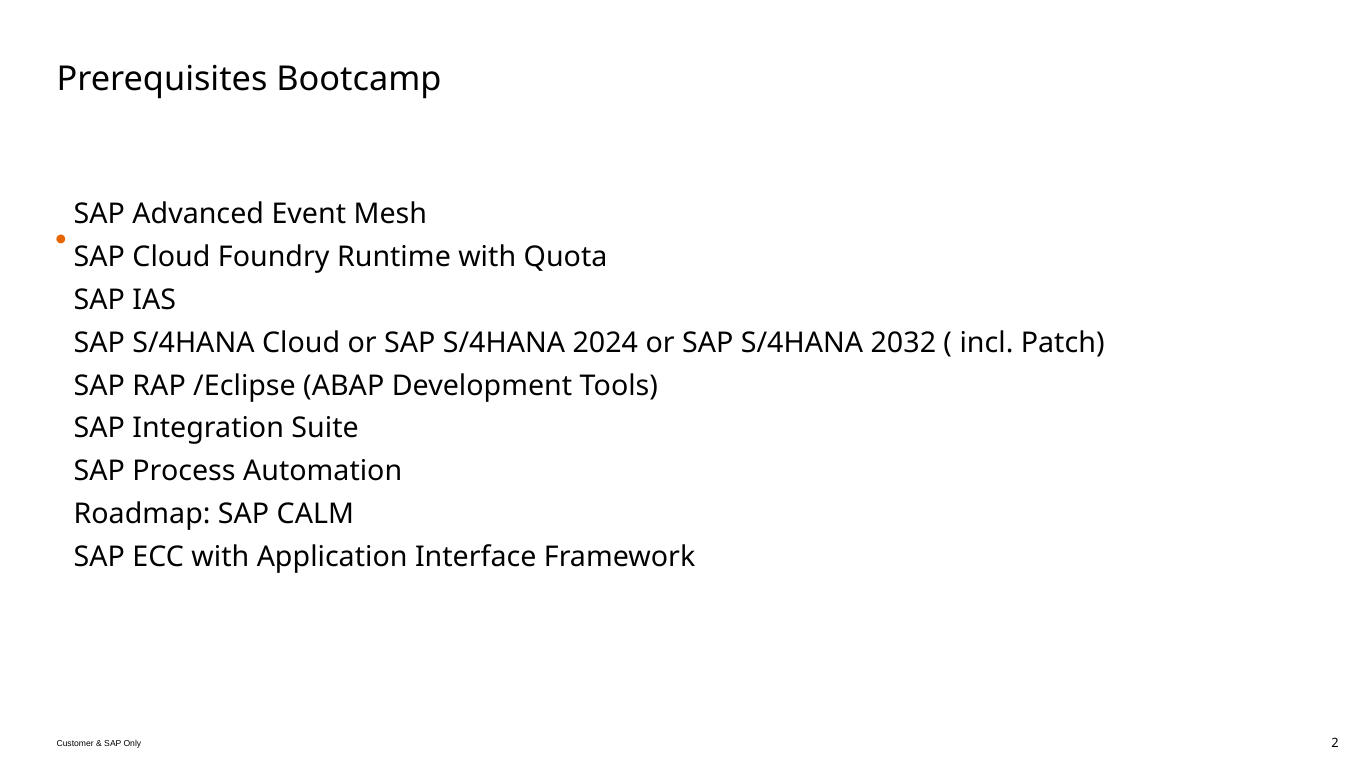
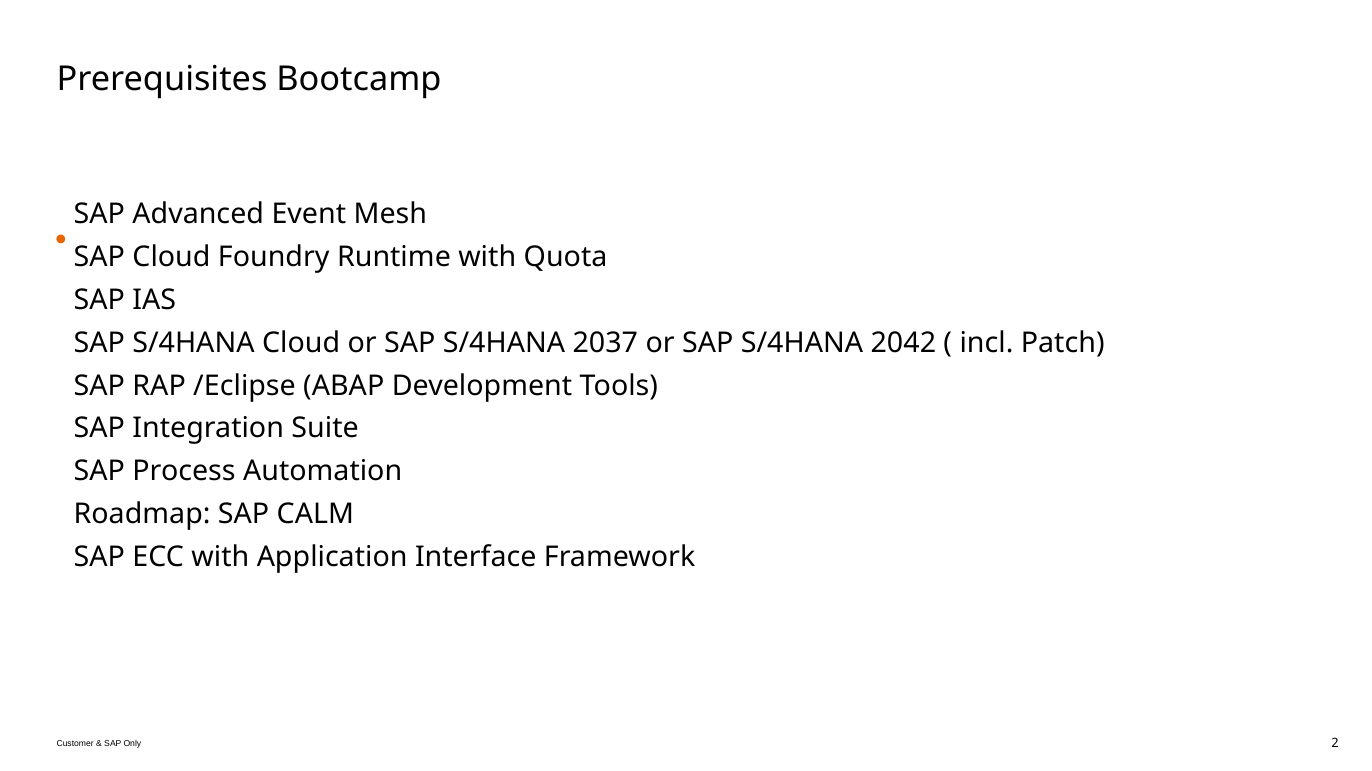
2024: 2024 -> 2037
2032: 2032 -> 2042
